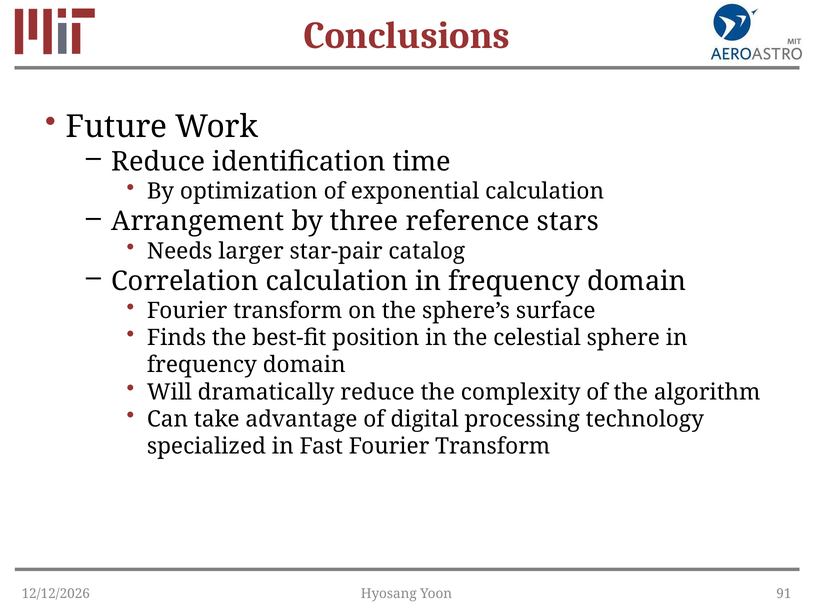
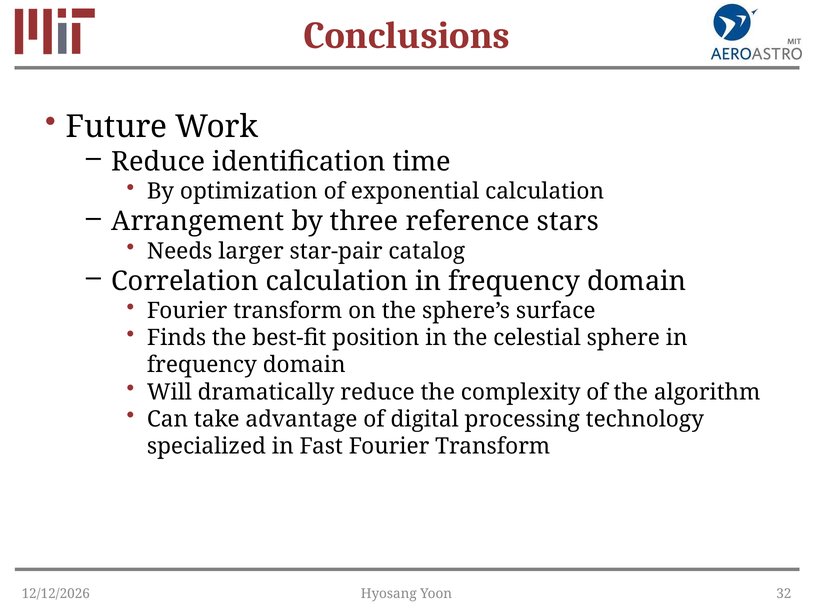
91: 91 -> 32
